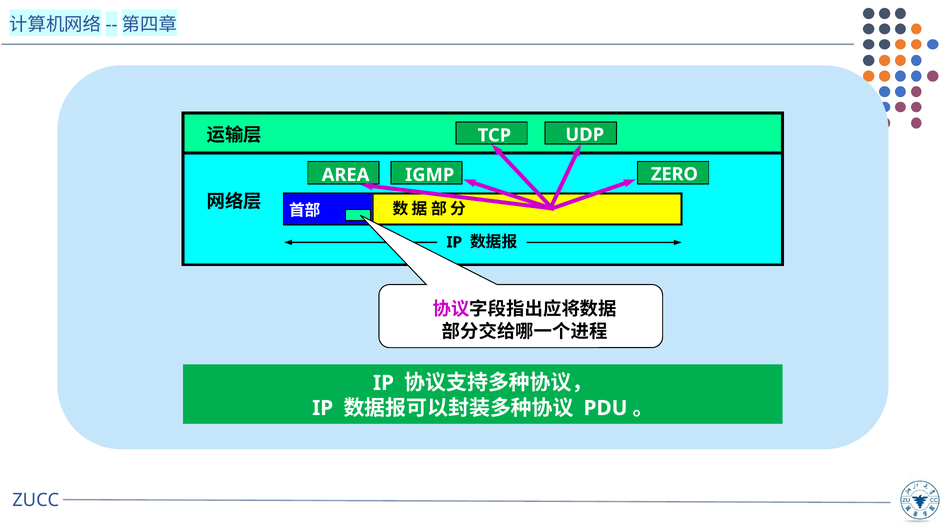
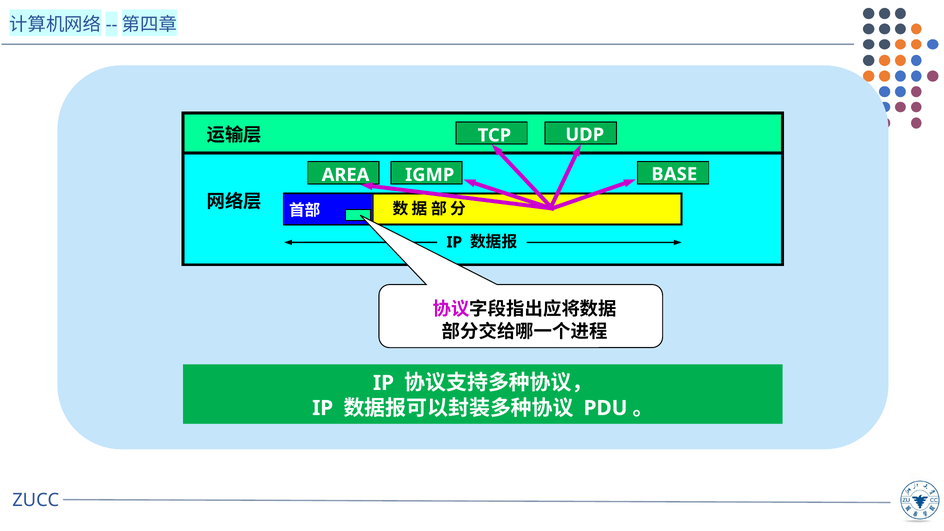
ZERO: ZERO -> BASE
